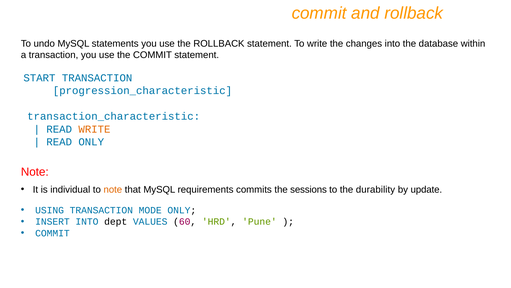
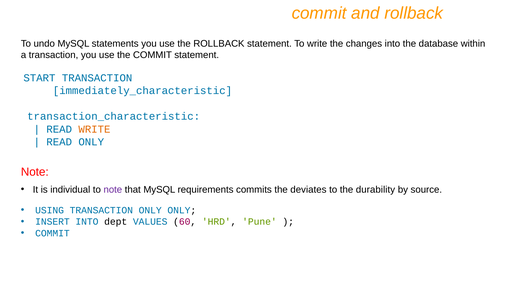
progression_characteristic: progression_characteristic -> immediately_characteristic
note at (113, 189) colour: orange -> purple
sessions: sessions -> deviates
update: update -> source
TRANSACTION MODE: MODE -> ONLY
